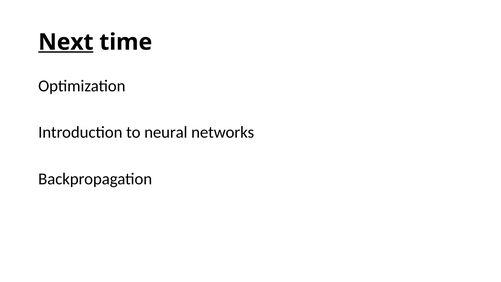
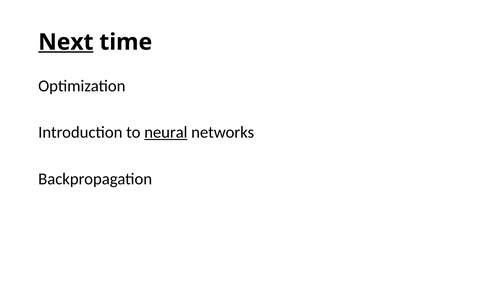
neural underline: none -> present
